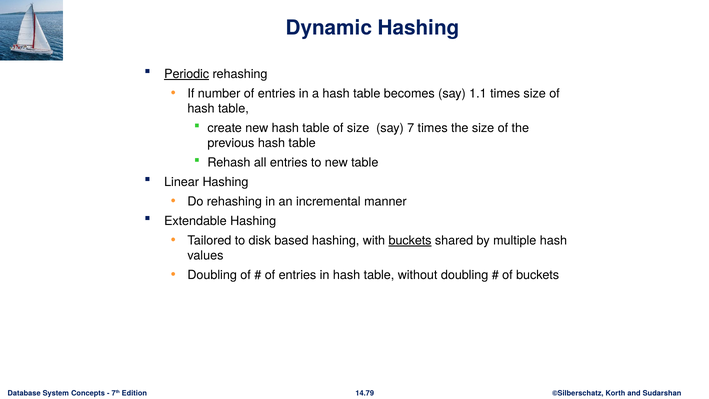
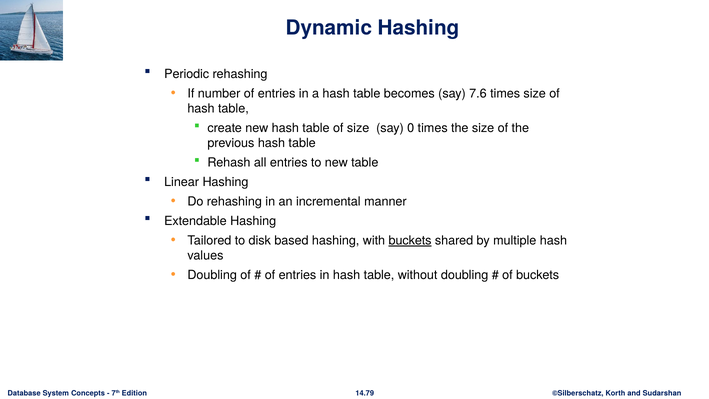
Periodic underline: present -> none
1.1: 1.1 -> 7.6
7: 7 -> 0
